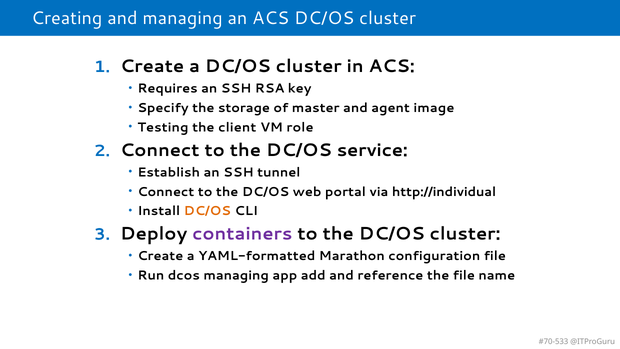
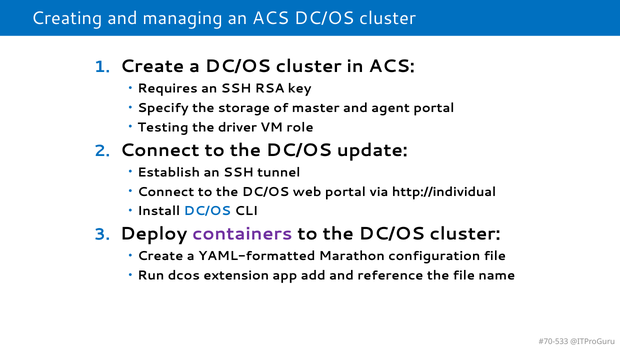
agent image: image -> portal
client: client -> driver
service: service -> update
DC/OS at (207, 211) colour: orange -> blue
dcos managing: managing -> extension
